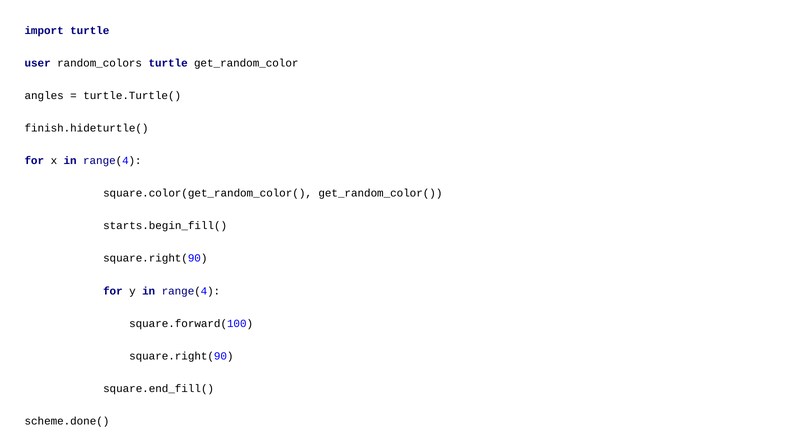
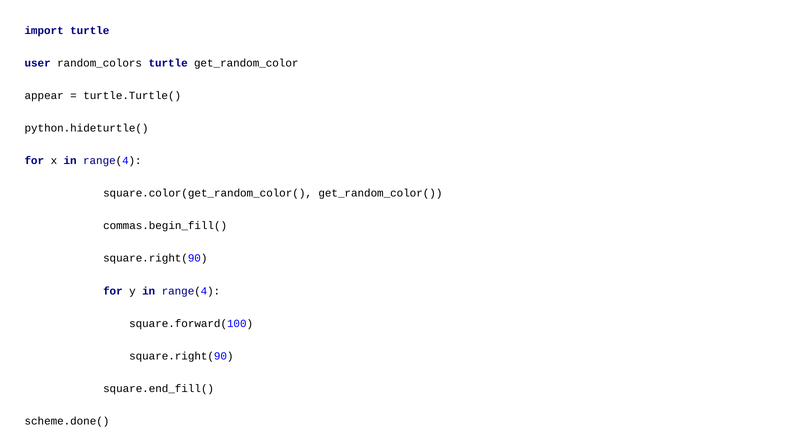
angles: angles -> appear
finish.hideturtle(: finish.hideturtle( -> python.hideturtle(
starts.begin_fill(: starts.begin_fill( -> commas.begin_fill(
